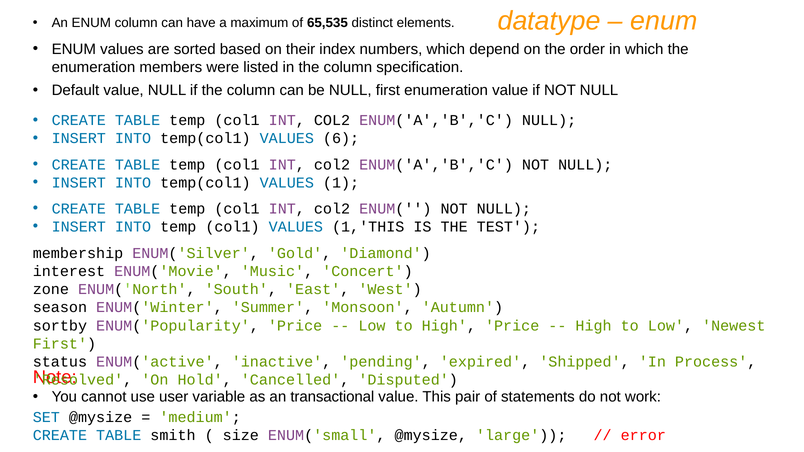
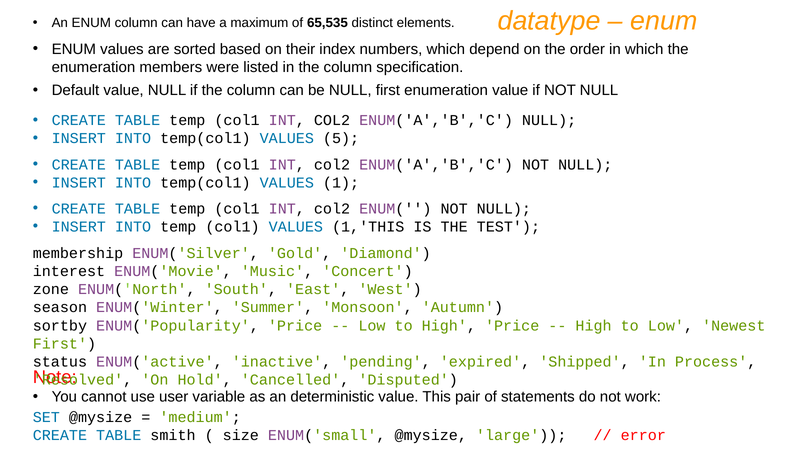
6: 6 -> 5
transactional: transactional -> deterministic
